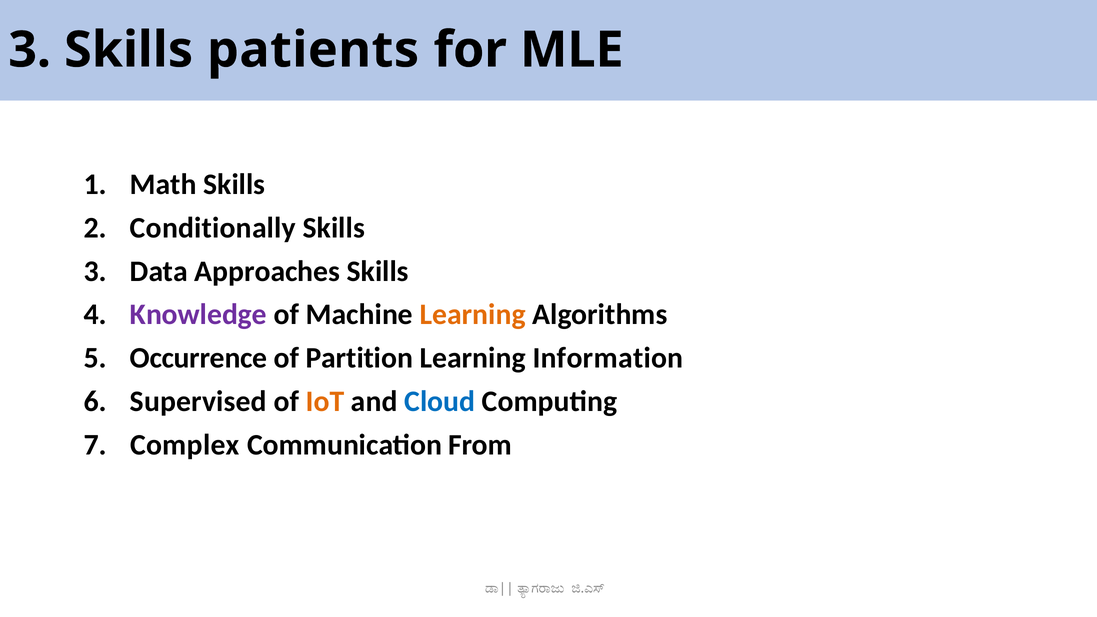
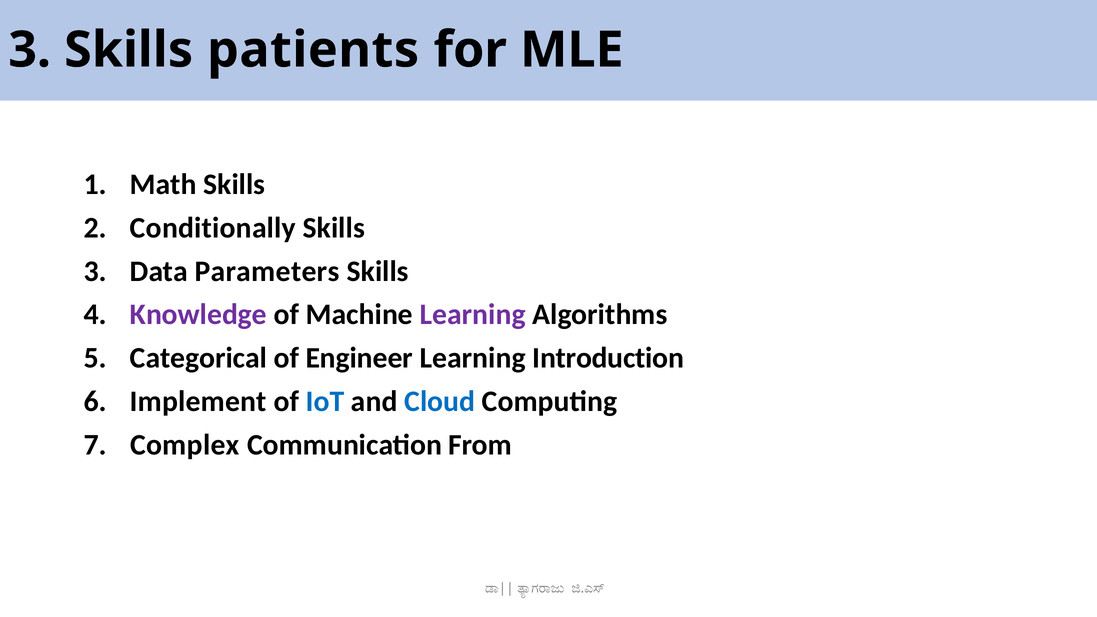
Approaches: Approaches -> Parameters
Learning at (473, 315) colour: orange -> purple
Occurrence: Occurrence -> Categorical
Partition: Partition -> Engineer
Information: Information -> Introduction
Supervised: Supervised -> Implement
IoT colour: orange -> blue
